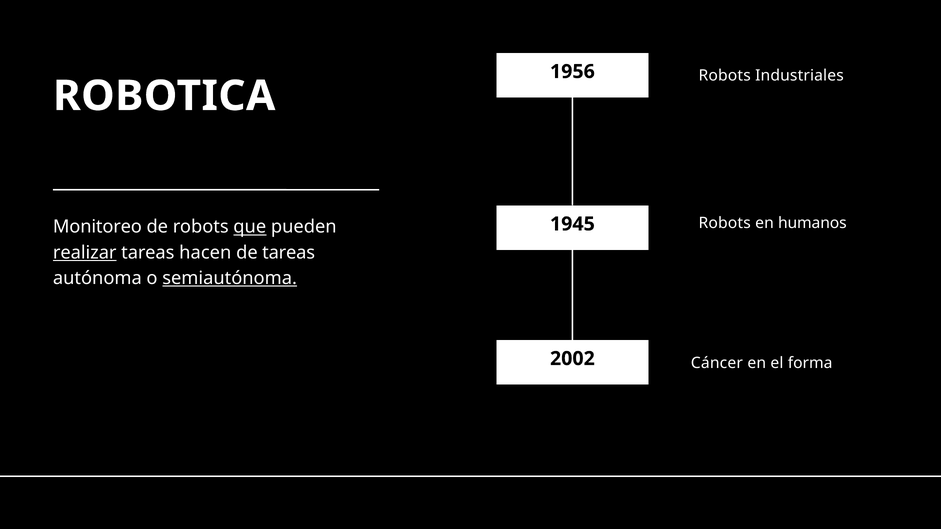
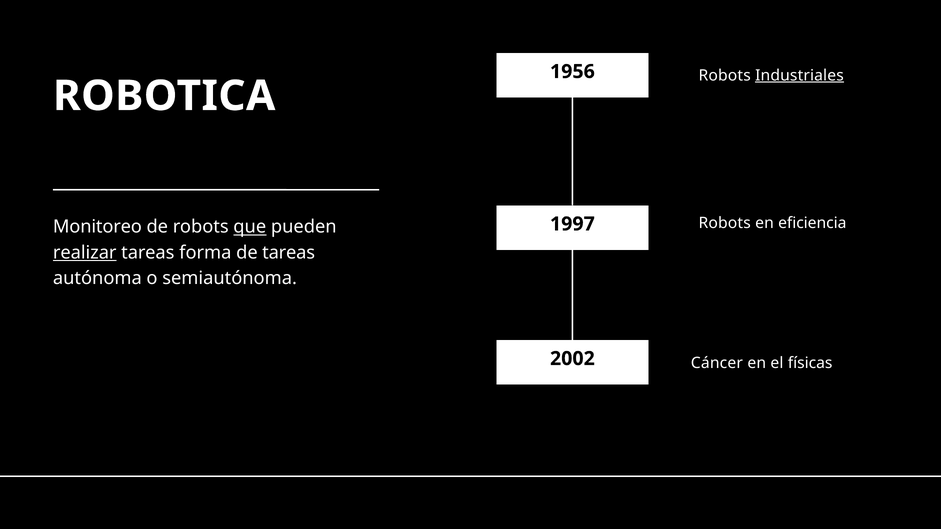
Industriales underline: none -> present
humanos: humanos -> eficiencia
1945: 1945 -> 1997
hacen: hacen -> forma
semiautónoma underline: present -> none
forma: forma -> físicas
